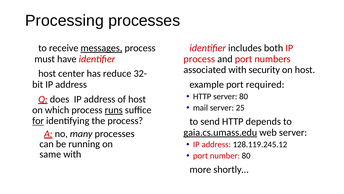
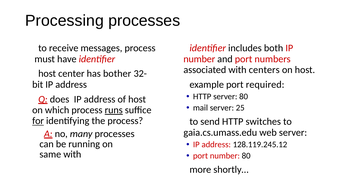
messages underline: present -> none
process at (199, 59): process -> number
security: security -> centers
reduce: reduce -> bother
depends: depends -> switches
gaia.cs.umass.edu underline: present -> none
